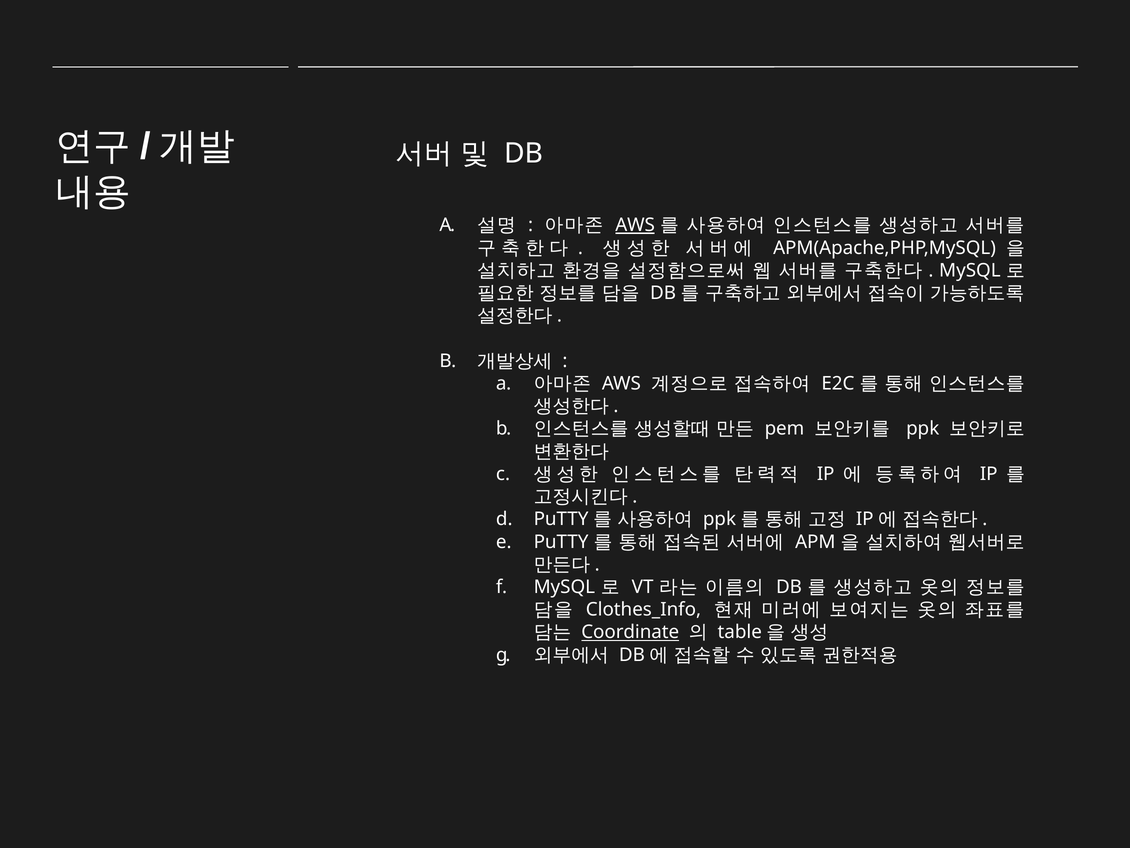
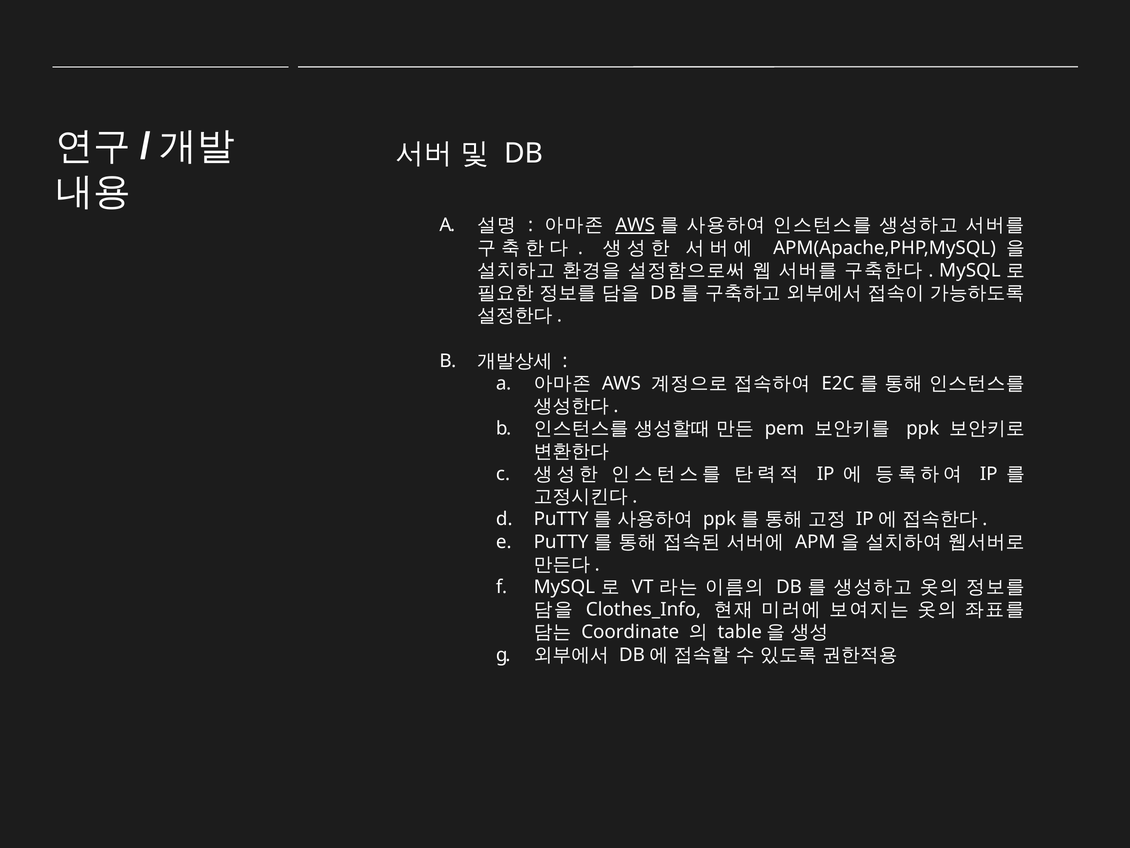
Coordinate underline: present -> none
